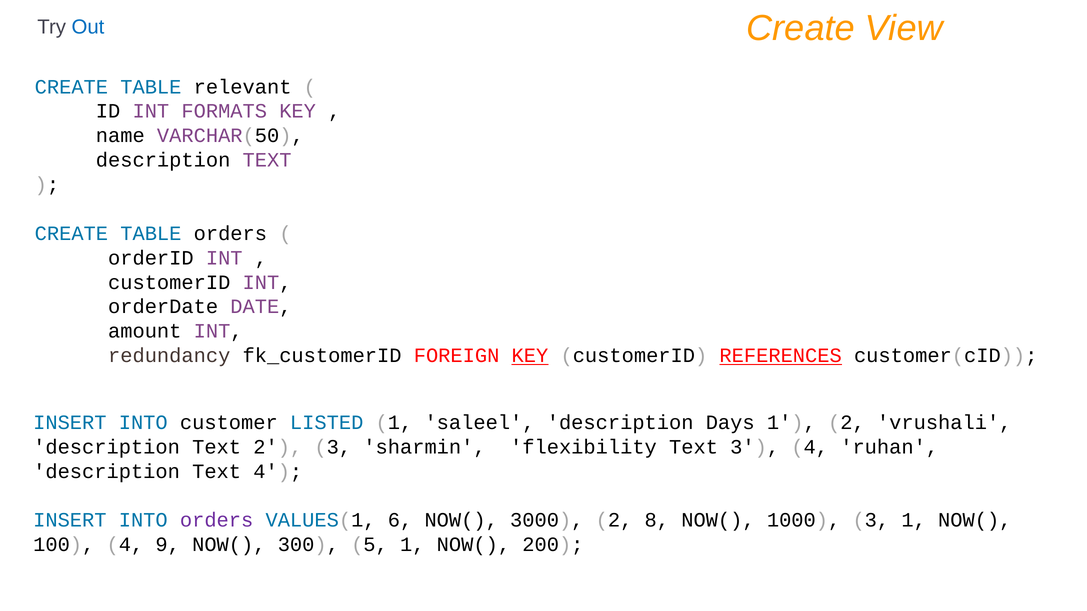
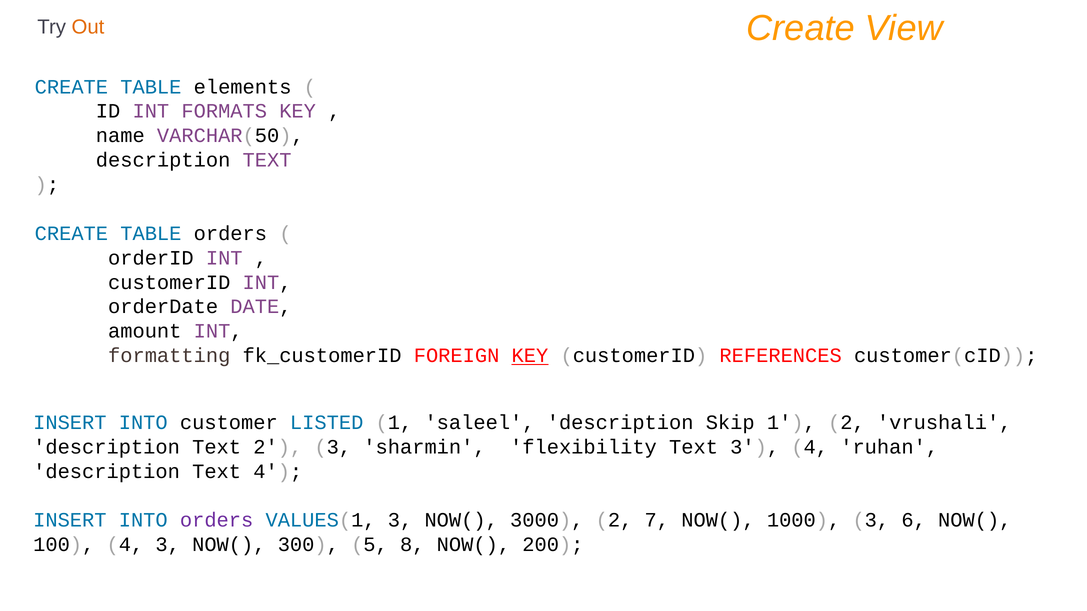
Out colour: blue -> orange
relevant: relevant -> elements
redundancy: redundancy -> formatting
REFERENCES underline: present -> none
Days: Days -> Skip
VALUES(1 6: 6 -> 3
8: 8 -> 7
3 1: 1 -> 6
4 9: 9 -> 3
5 1: 1 -> 8
